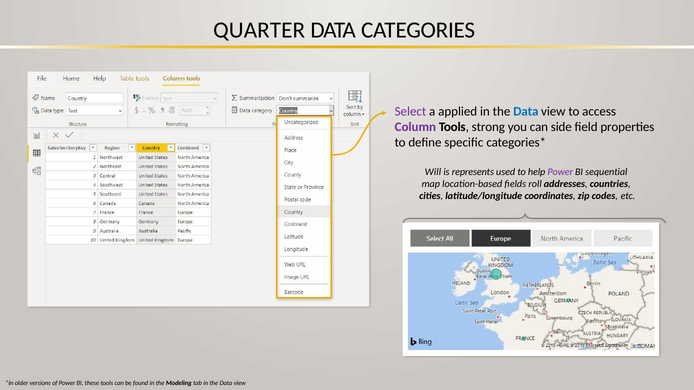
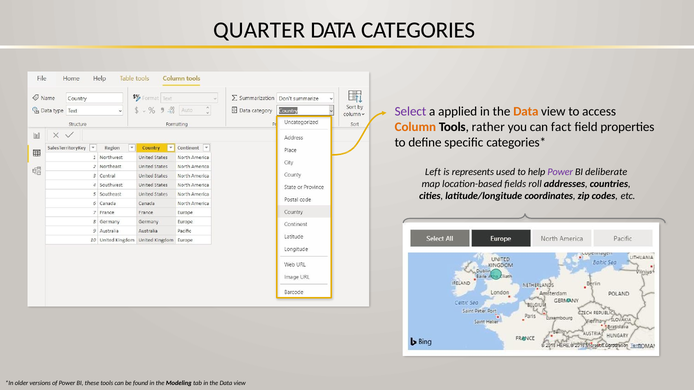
Data at (526, 111) colour: blue -> orange
Column colour: purple -> orange
strong: strong -> rather
side: side -> fact
Will: Will -> Left
sequential: sequential -> deliberate
